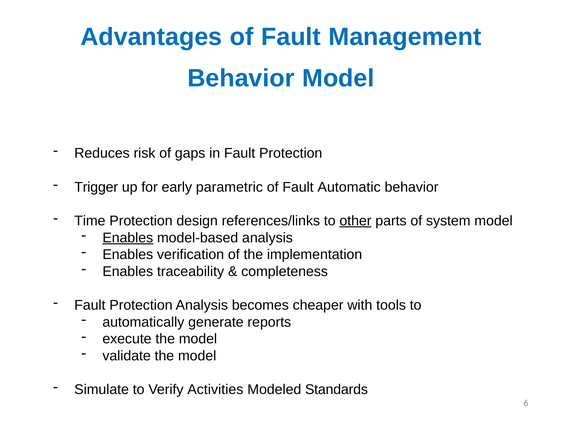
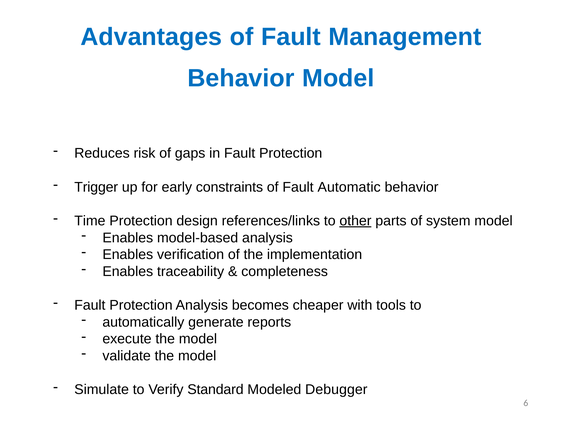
parametric: parametric -> constraints
Enables at (128, 237) underline: present -> none
Activities: Activities -> Standard
Standards: Standards -> Debugger
